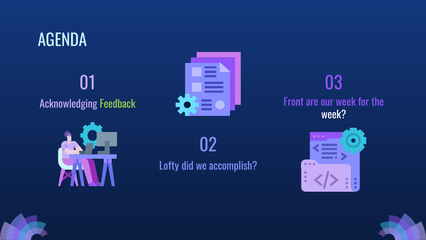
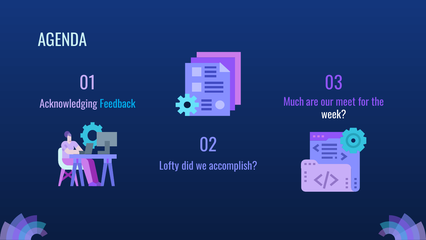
Front: Front -> Much
our week: week -> meet
Feedback colour: light green -> light blue
